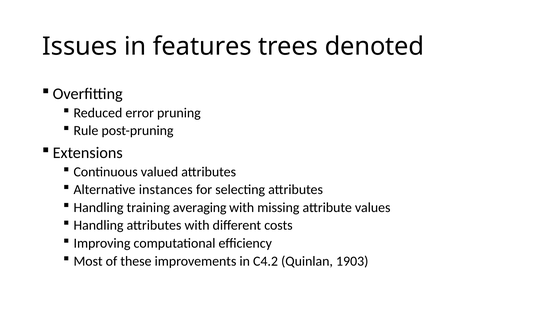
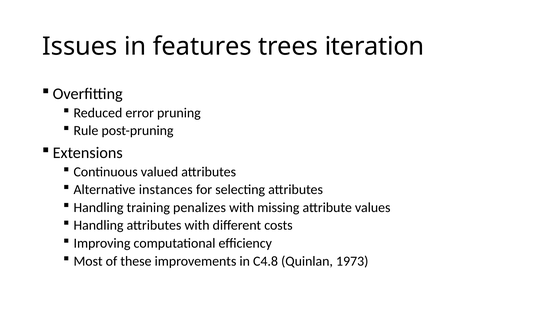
denoted: denoted -> iteration
averaging: averaging -> penalizes
C4.2: C4.2 -> C4.8
1903: 1903 -> 1973
